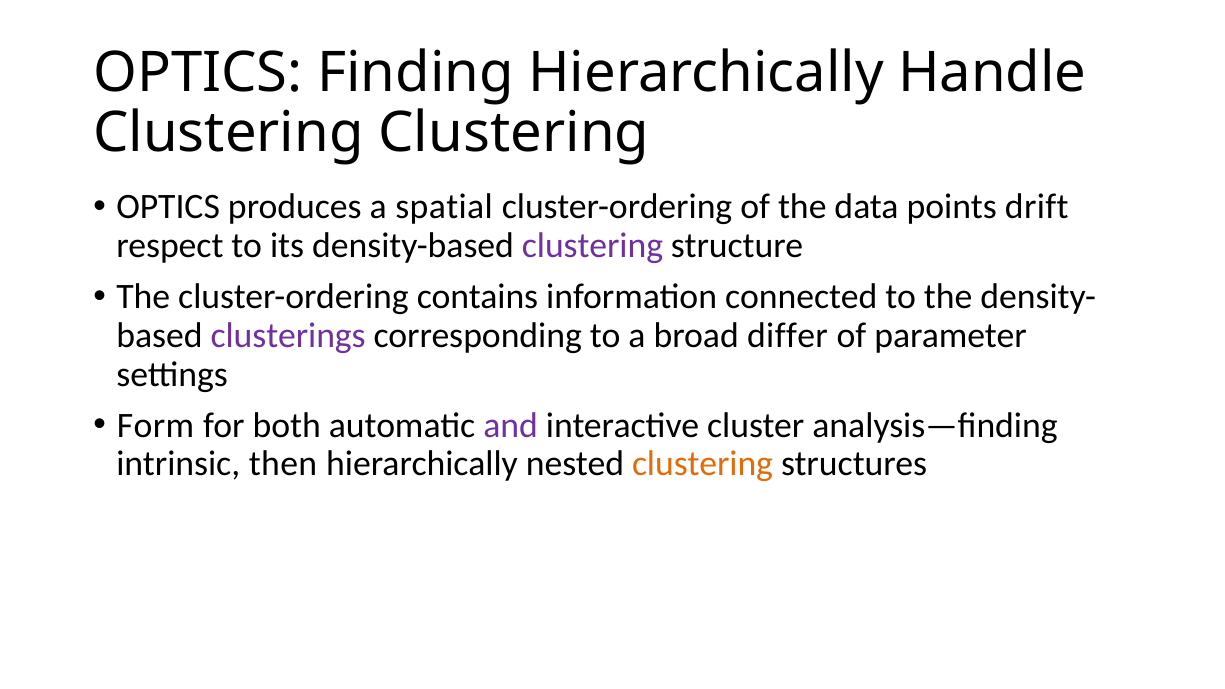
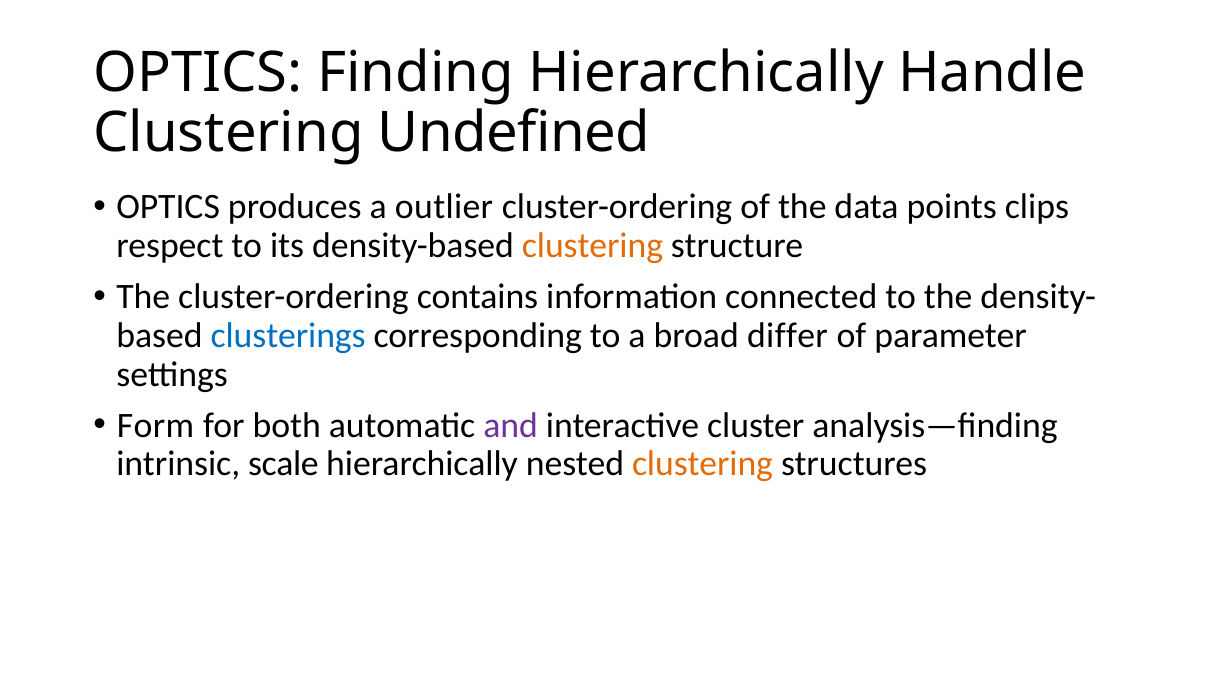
Clustering Clustering: Clustering -> Undefined
spatial: spatial -> outlier
drift: drift -> clips
clustering at (593, 246) colour: purple -> orange
clusterings colour: purple -> blue
then: then -> scale
